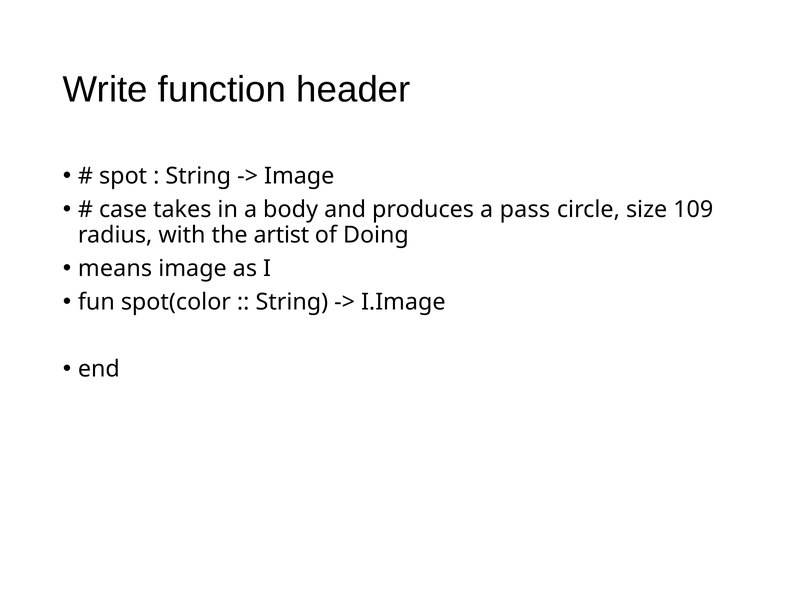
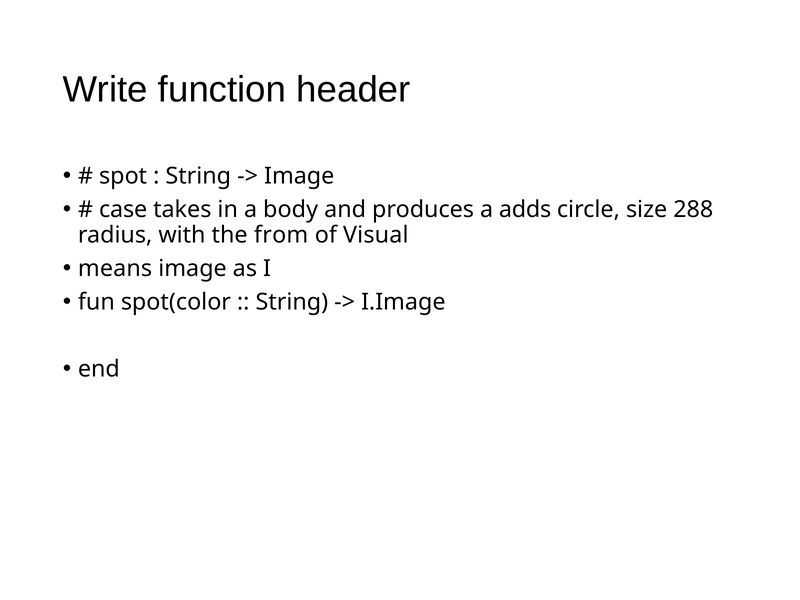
pass: pass -> adds
109: 109 -> 288
artist: artist -> from
Doing: Doing -> Visual
